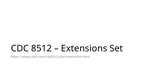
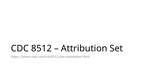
Extensions: Extensions -> Attribution
